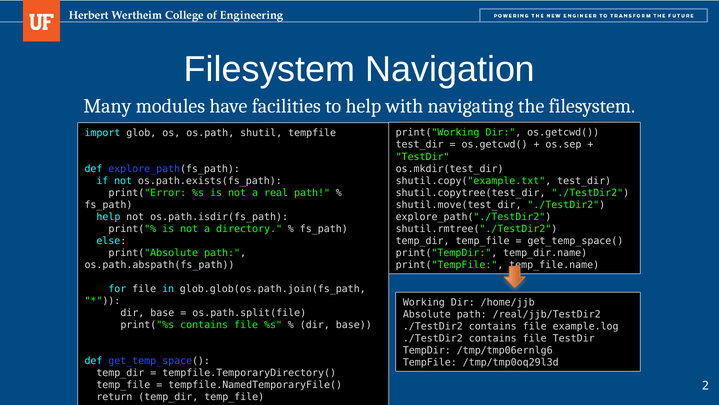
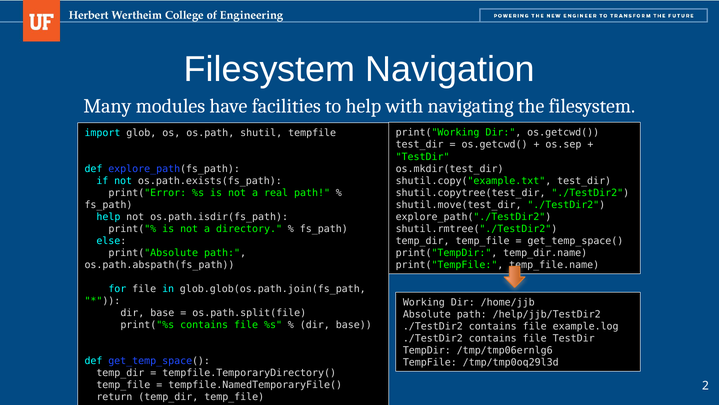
/real/jjb/TestDir2: /real/jjb/TestDir2 -> /help/jjb/TestDir2
